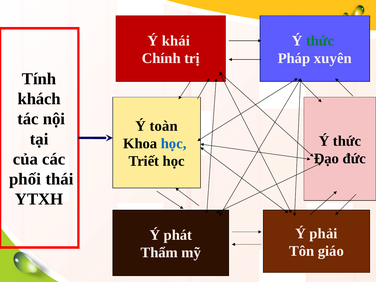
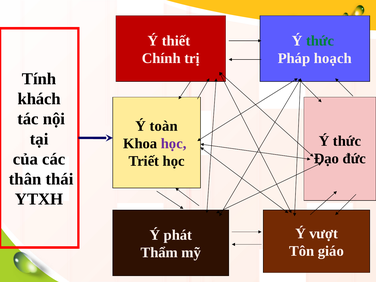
khái: khái -> thiết
xuyên: xuyên -> hoạch
học at (174, 144) colour: blue -> purple
phối: phối -> thân
phải: phải -> vượt
